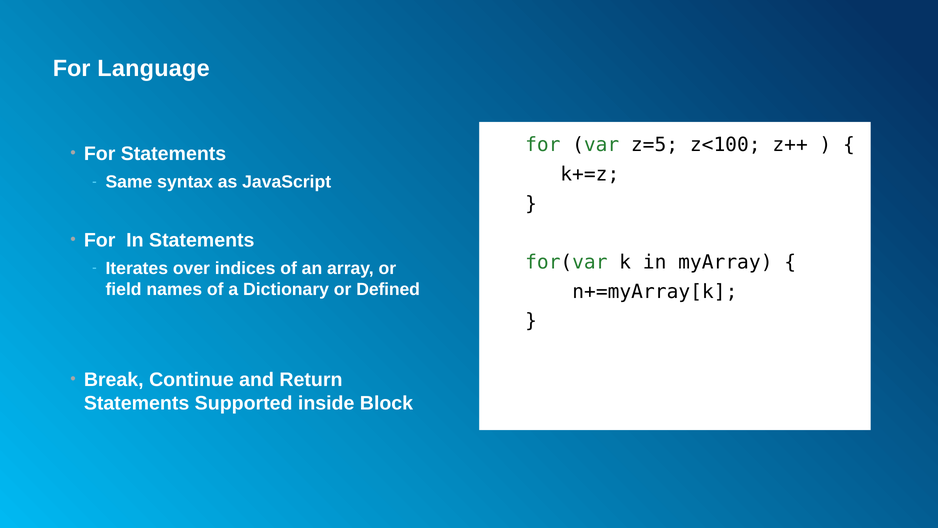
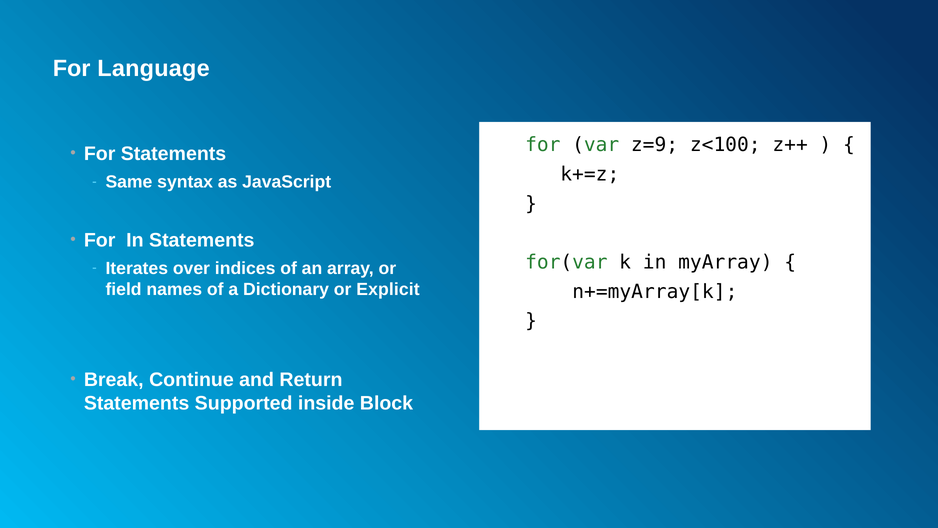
z=5: z=5 -> z=9
Defined: Defined -> Explicit
